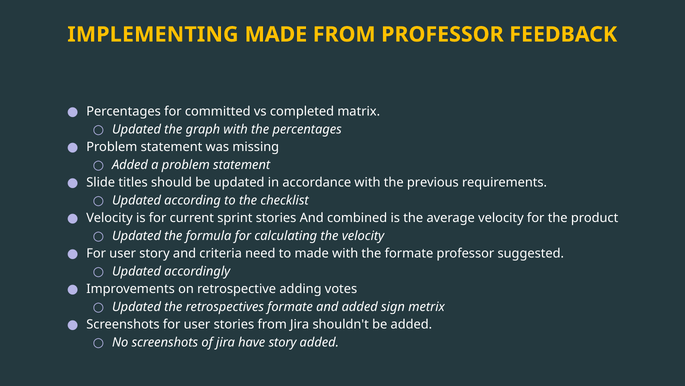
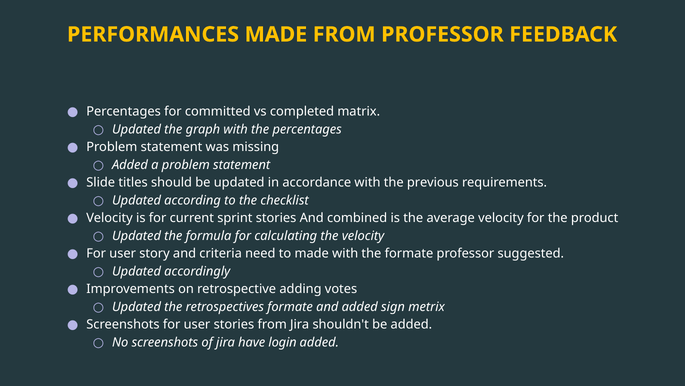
IMPLEMENTING: IMPLEMENTING -> PERFORMANCES
have story: story -> login
